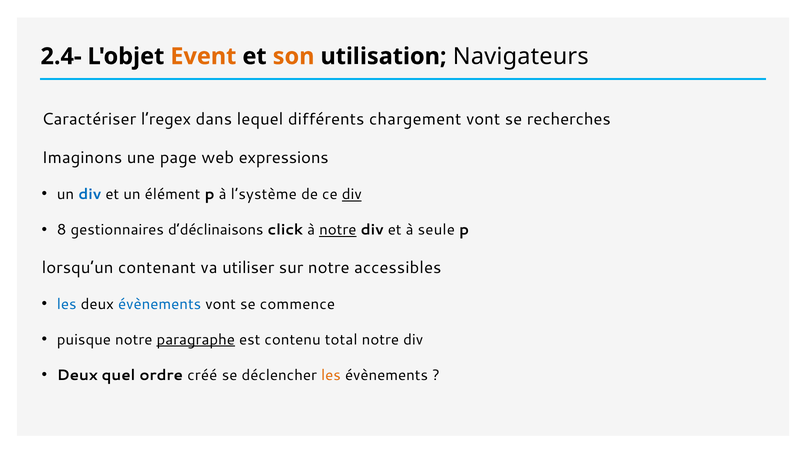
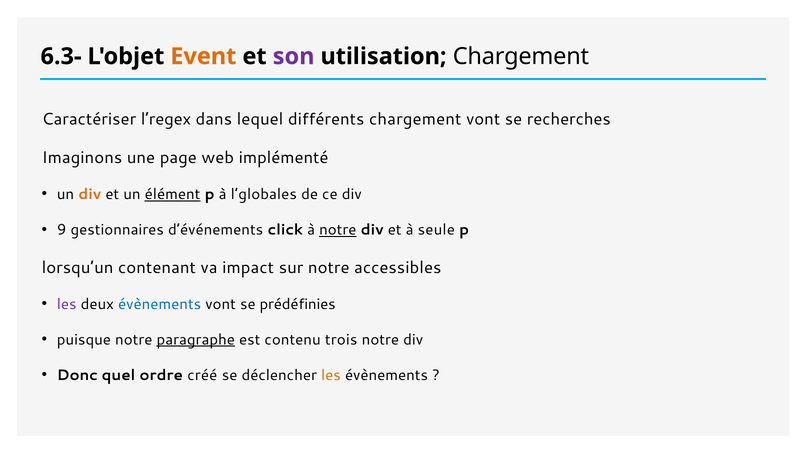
2.4-: 2.4- -> 6.3-
son colour: orange -> purple
utilisation Navigateurs: Navigateurs -> Chargement
expressions: expressions -> implémenté
div at (90, 194) colour: blue -> orange
élément underline: none -> present
l’système: l’système -> l’globales
div at (352, 194) underline: present -> none
8: 8 -> 9
d’déclinaisons: d’déclinaisons -> d’événements
utiliser: utiliser -> impact
les at (67, 304) colour: blue -> purple
commence: commence -> prédéfinies
total: total -> trois
Deux at (77, 376): Deux -> Donc
